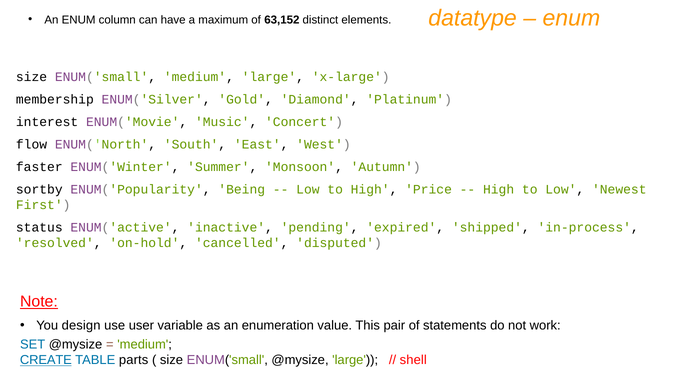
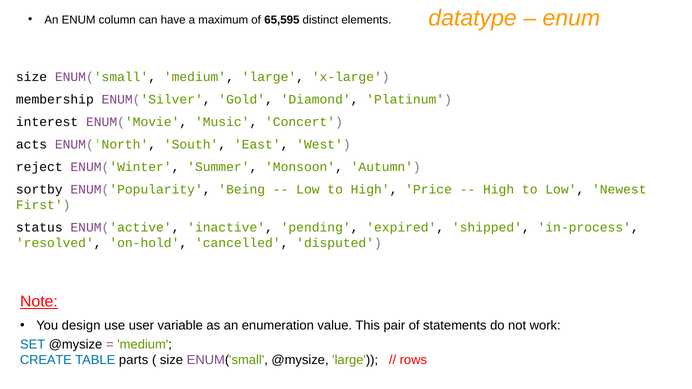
63,152: 63,152 -> 65,595
flow: flow -> acts
faster: faster -> reject
CREATE underline: present -> none
shell: shell -> rows
